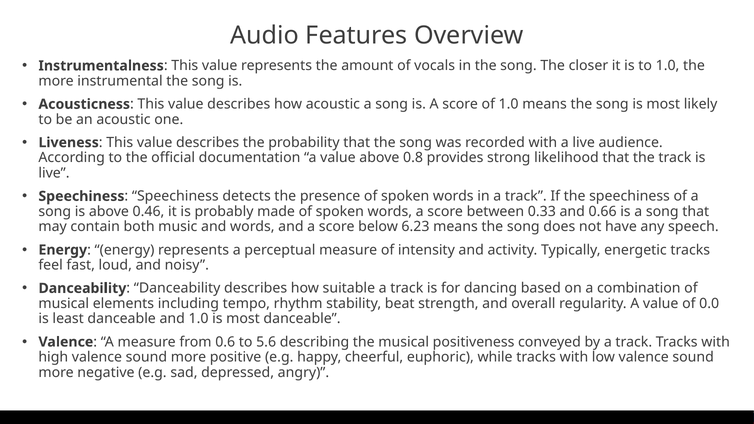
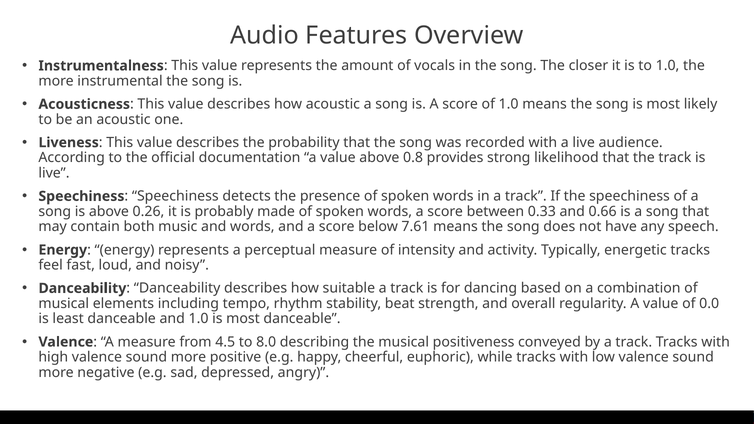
0.46: 0.46 -> 0.26
6.23: 6.23 -> 7.61
0.6: 0.6 -> 4.5
5.6: 5.6 -> 8.0
